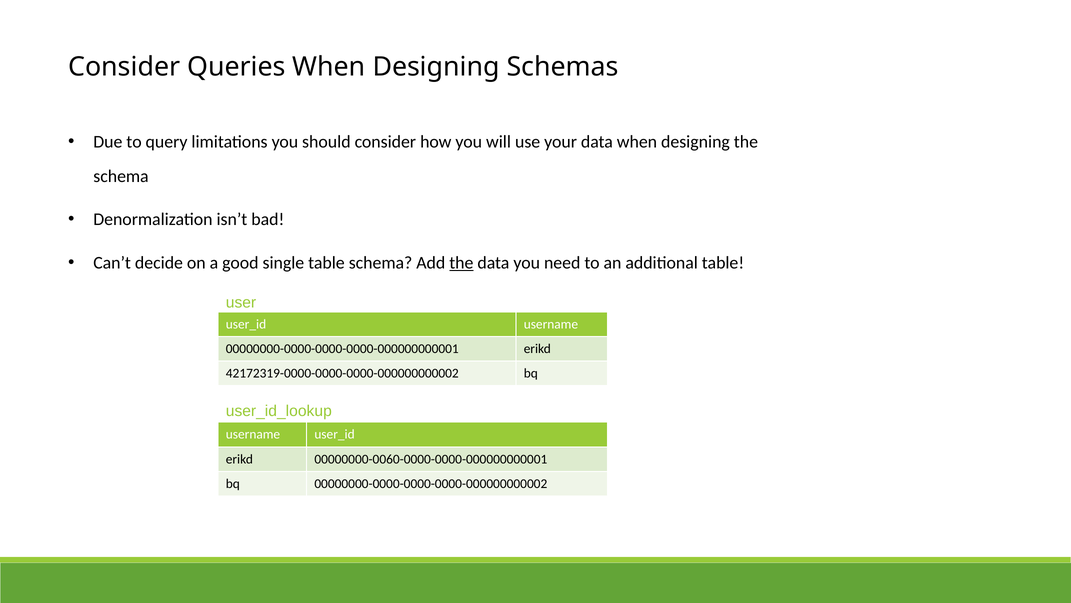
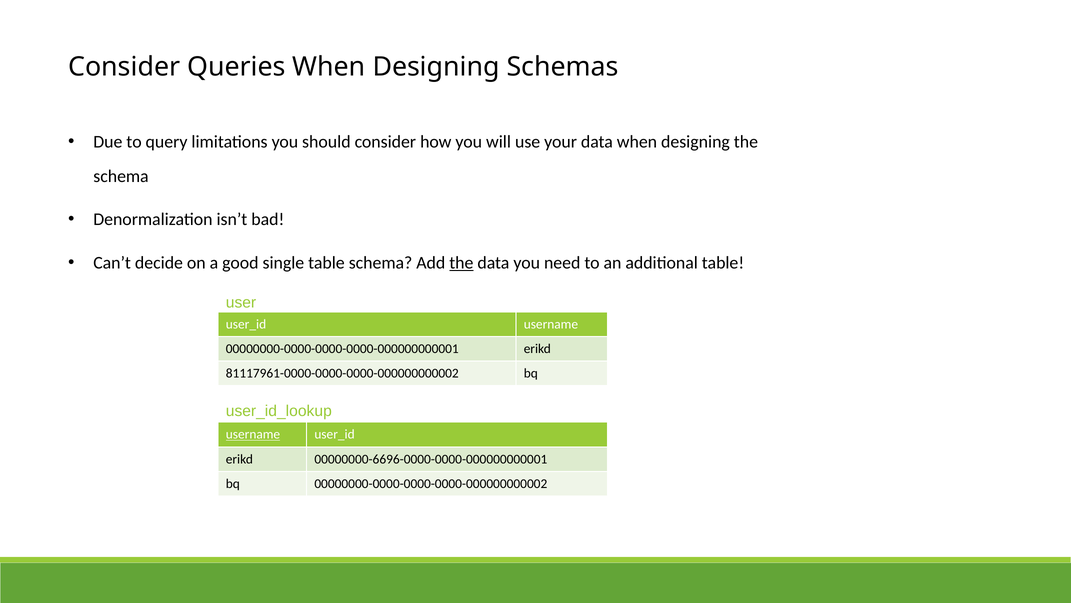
42172319-0000-0000-0000-000000000002: 42172319-0000-0000-0000-000000000002 -> 81117961-0000-0000-0000-000000000002
username at (253, 434) underline: none -> present
00000000-0060-0000-0000-000000000001: 00000000-0060-0000-0000-000000000001 -> 00000000-6696-0000-0000-000000000001
